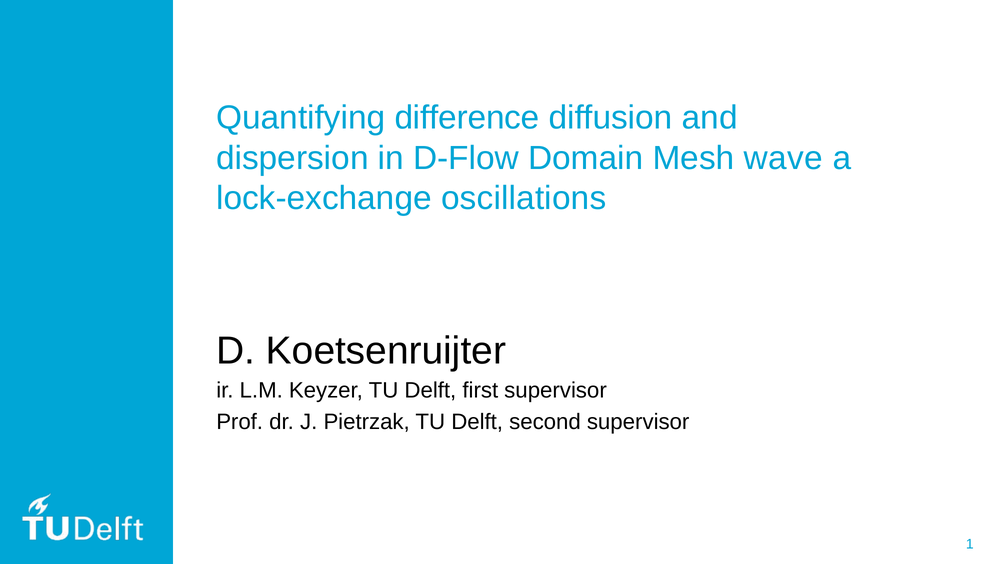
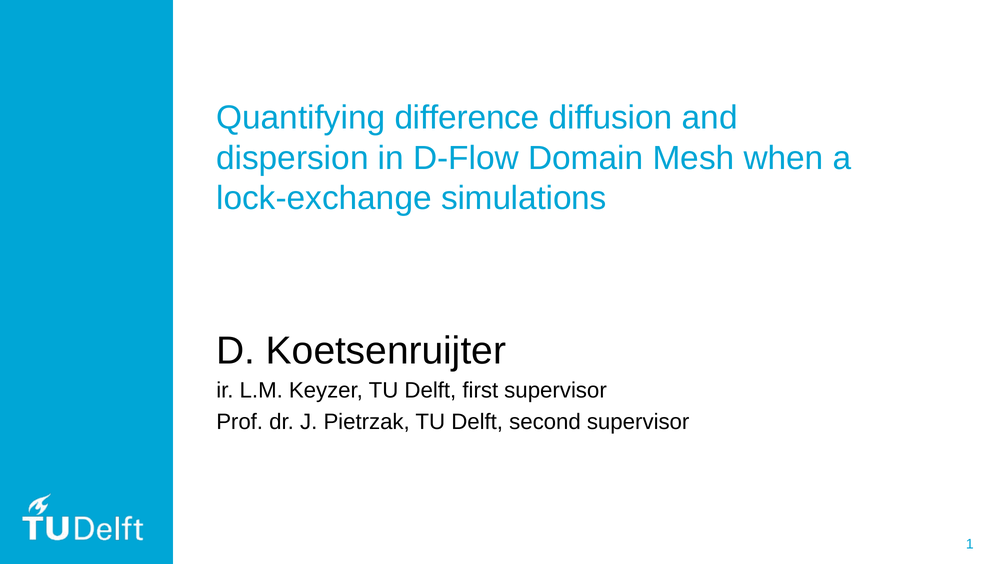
wave: wave -> when
oscillations: oscillations -> simulations
